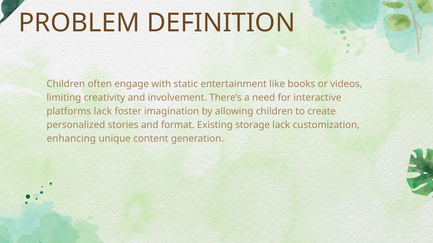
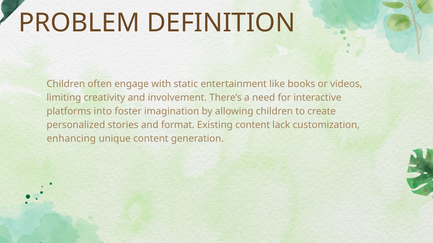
platforms lack: lack -> into
Existing storage: storage -> content
